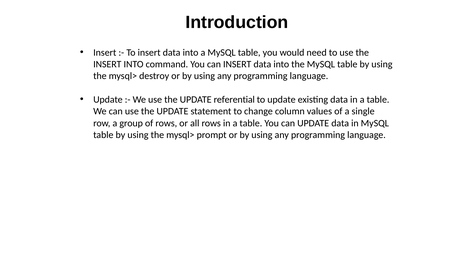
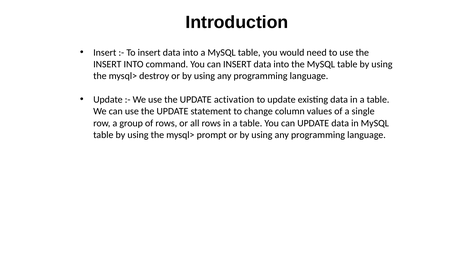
referential: referential -> activation
